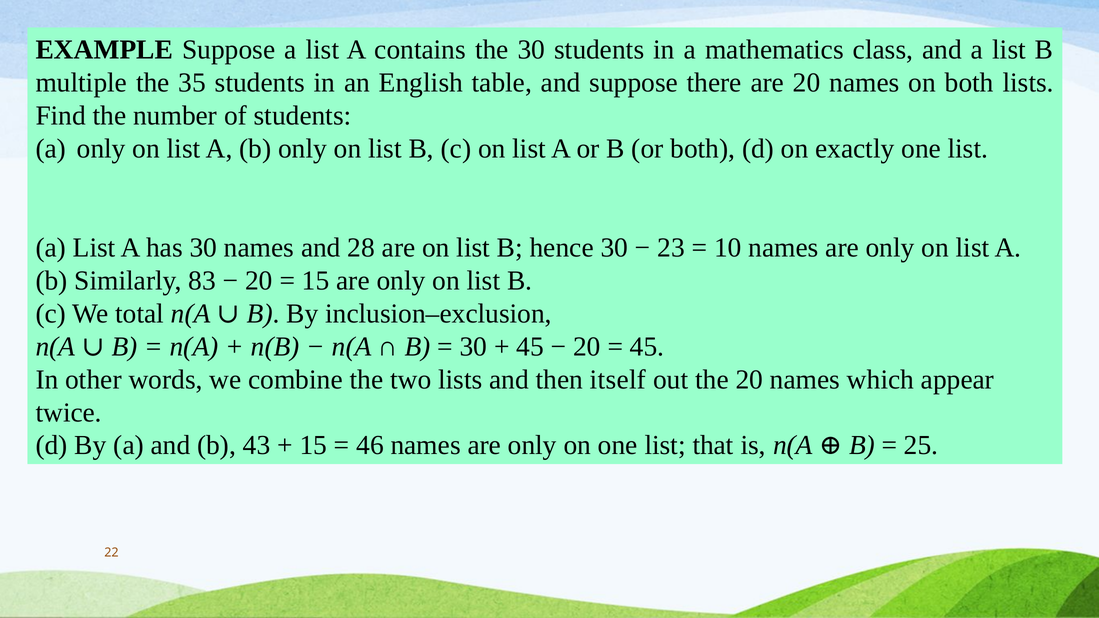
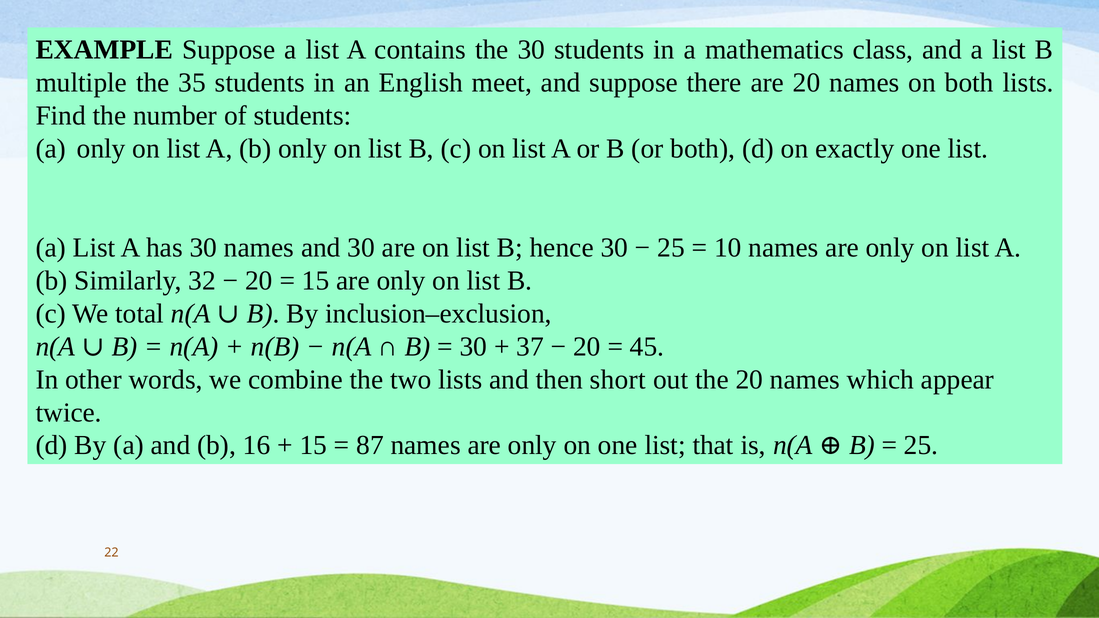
table: table -> meet
and 28: 28 -> 30
23 at (671, 248): 23 -> 25
83: 83 -> 32
45 at (530, 347): 45 -> 37
itself: itself -> short
43: 43 -> 16
46: 46 -> 87
